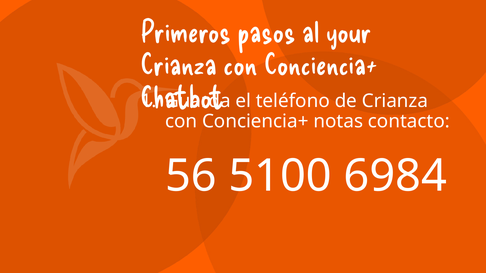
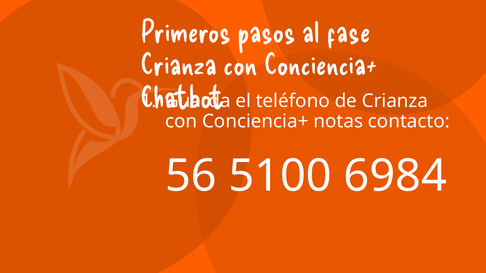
your: your -> fase
